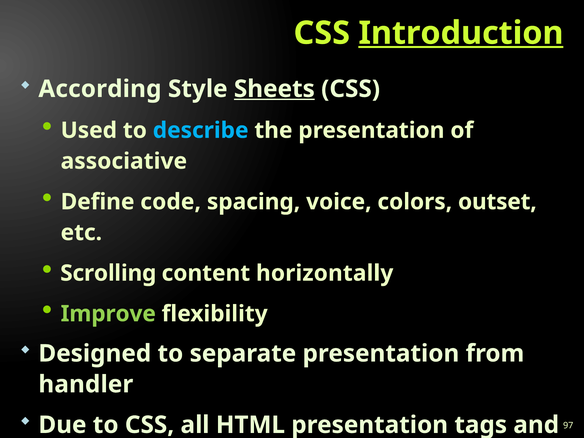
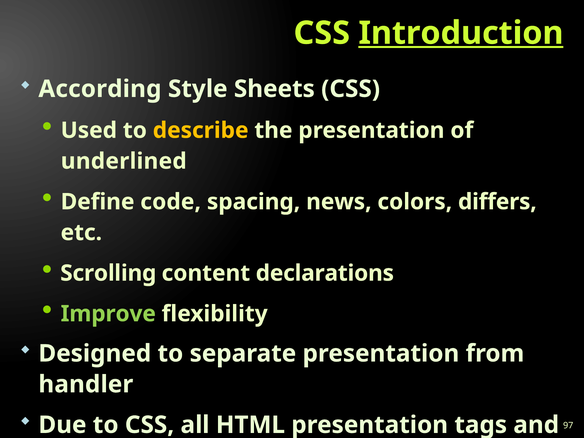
Sheets underline: present -> none
describe colour: light blue -> yellow
associative: associative -> underlined
voice: voice -> news
outset: outset -> differs
horizontally: horizontally -> declarations
